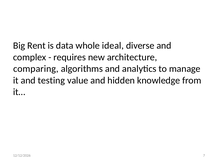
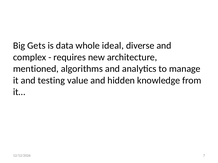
Rent: Rent -> Gets
comparing: comparing -> mentioned
